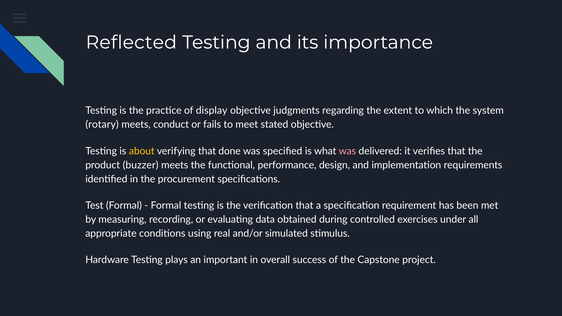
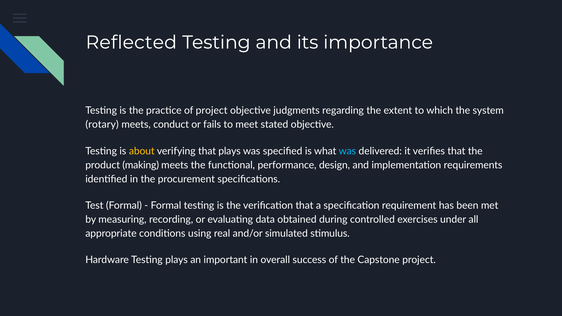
of display: display -> project
that done: done -> plays
was at (347, 151) colour: pink -> light blue
buzzer: buzzer -> making
